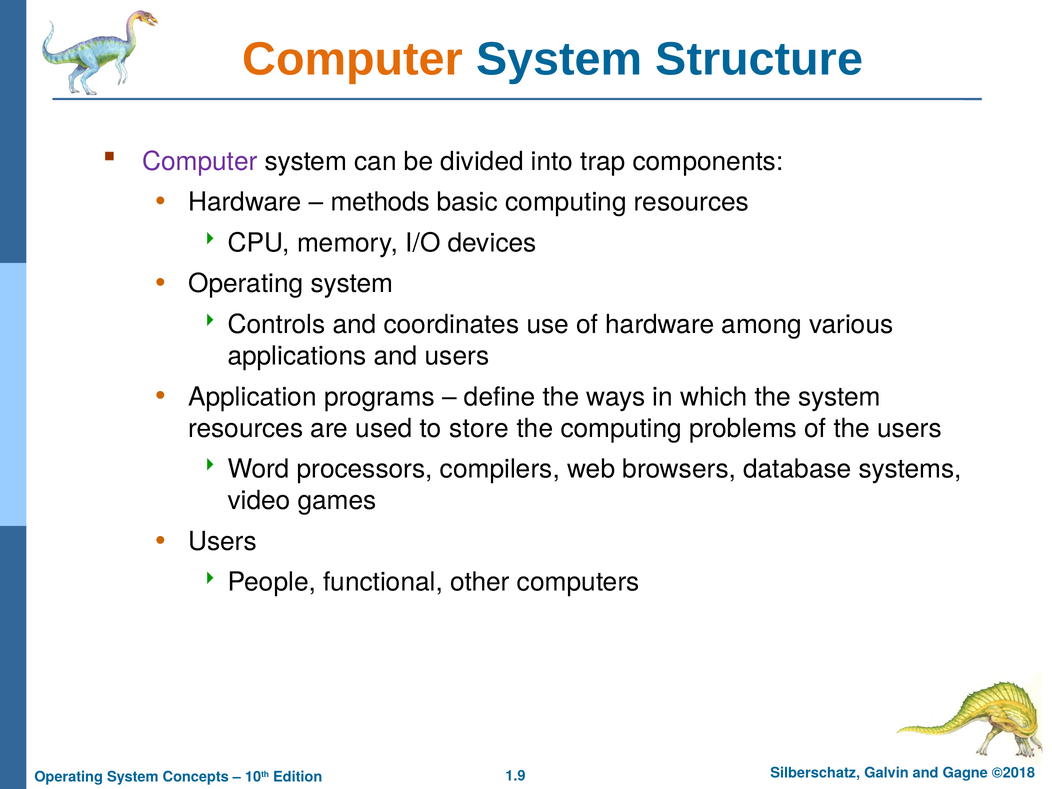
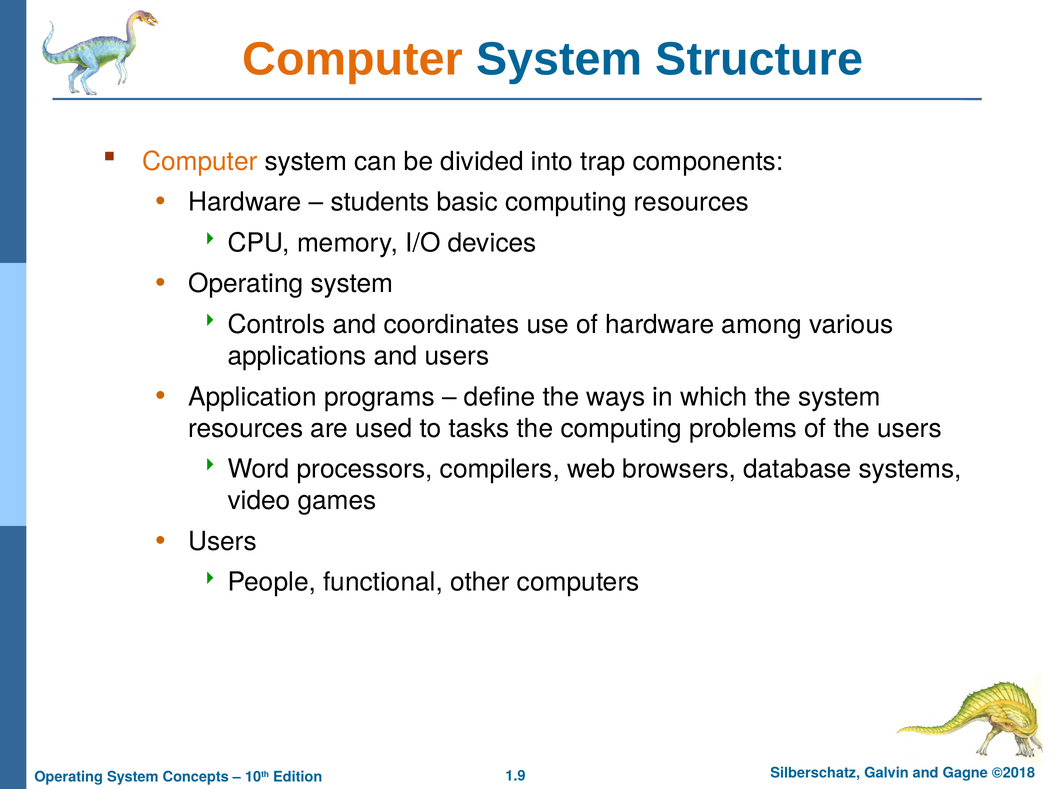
Computer at (200, 162) colour: purple -> orange
methods: methods -> students
store: store -> tasks
